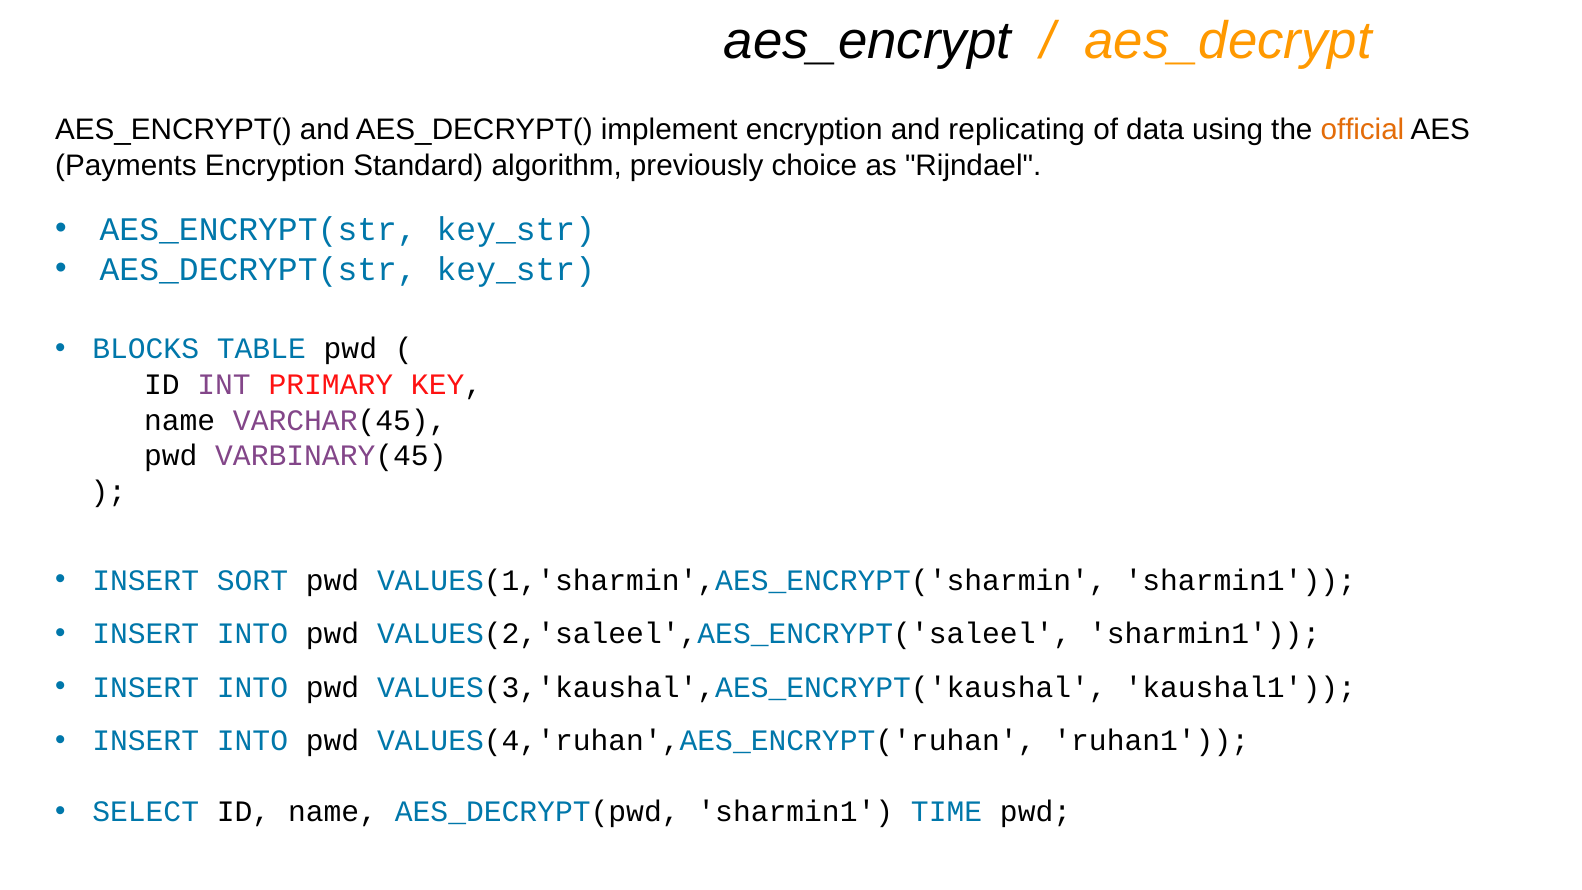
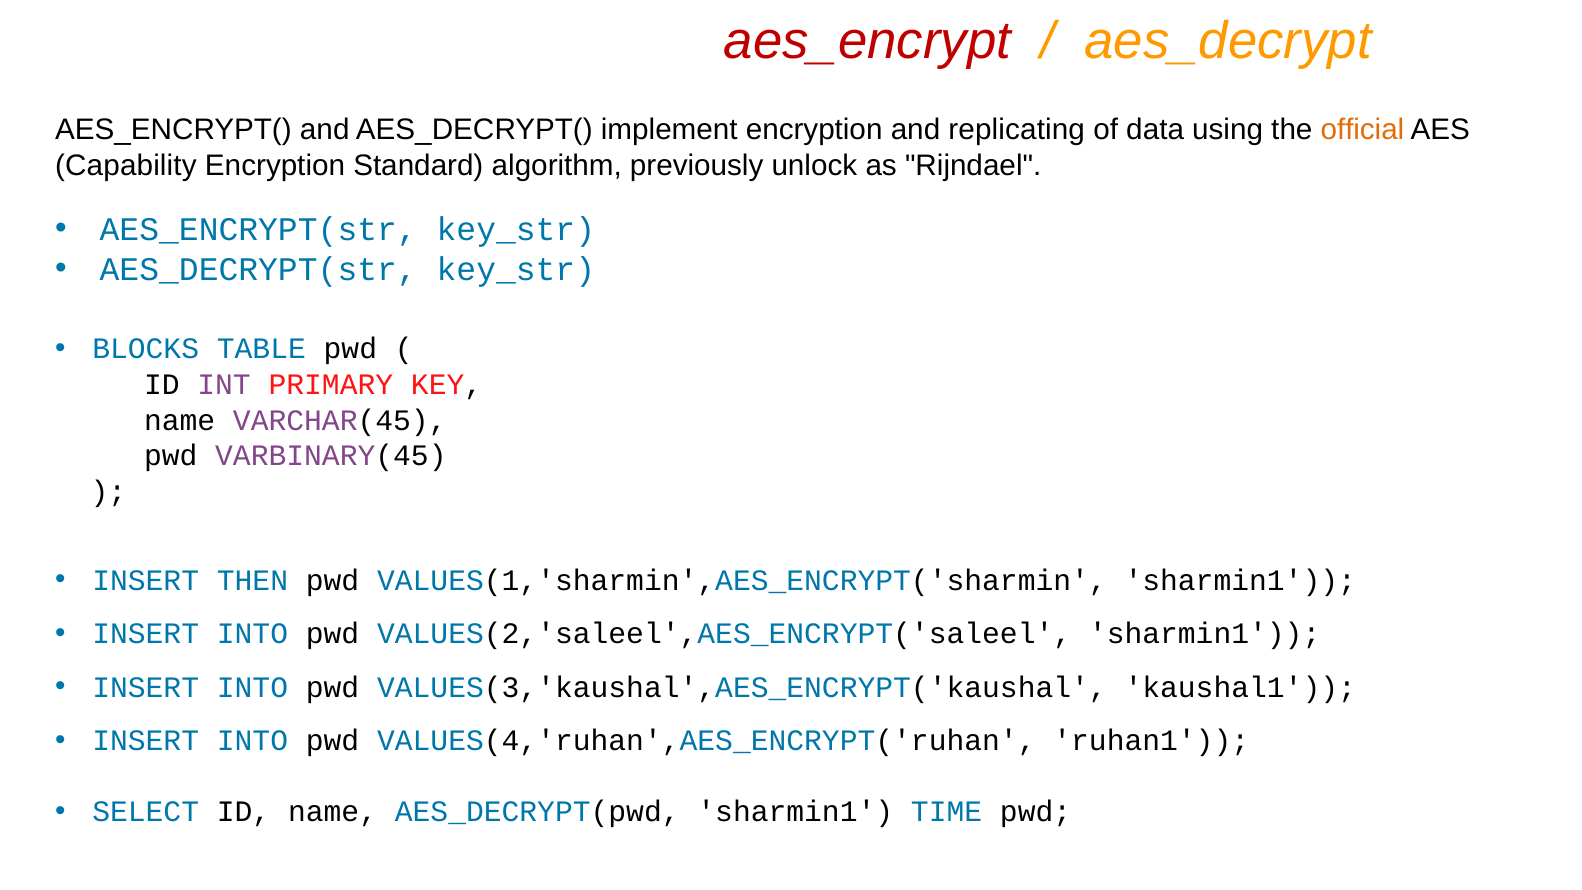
aes_encrypt colour: black -> red
Payments: Payments -> Capability
choice: choice -> unlock
SORT: SORT -> THEN
